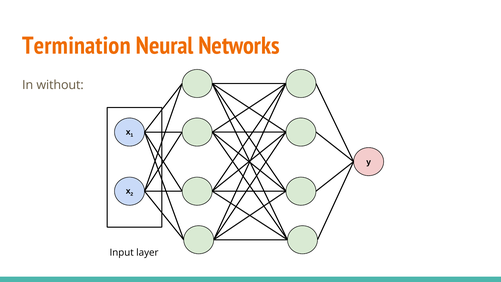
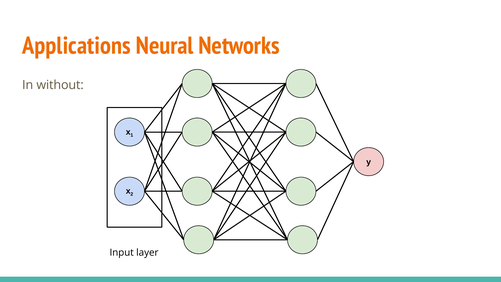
Termination: Termination -> Applications
